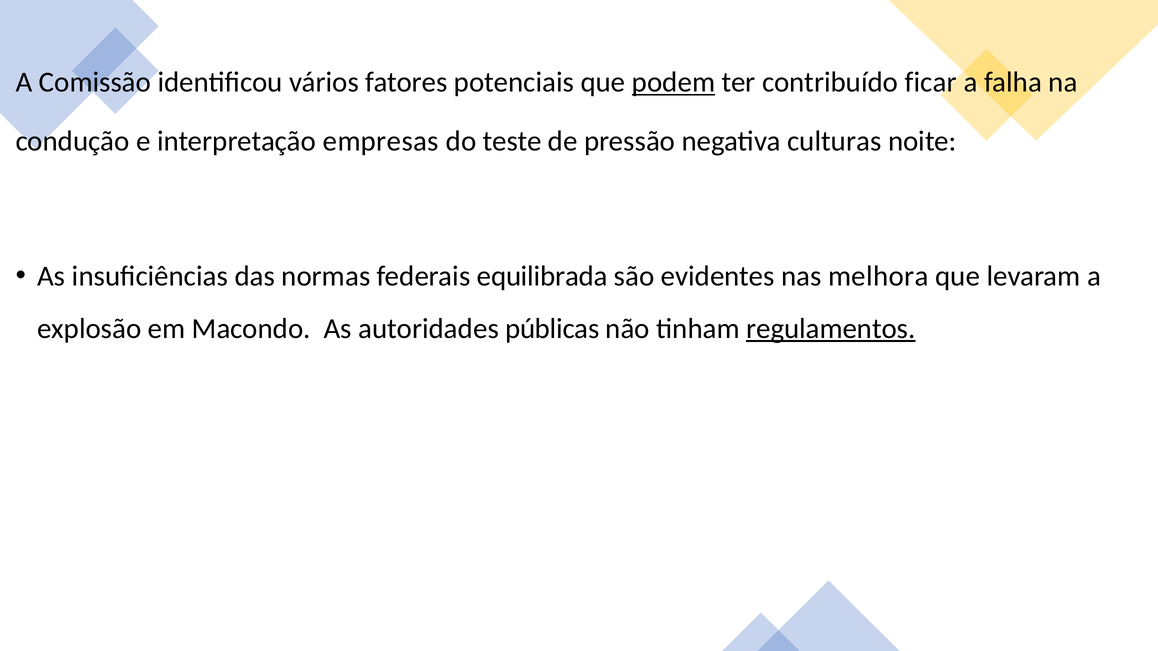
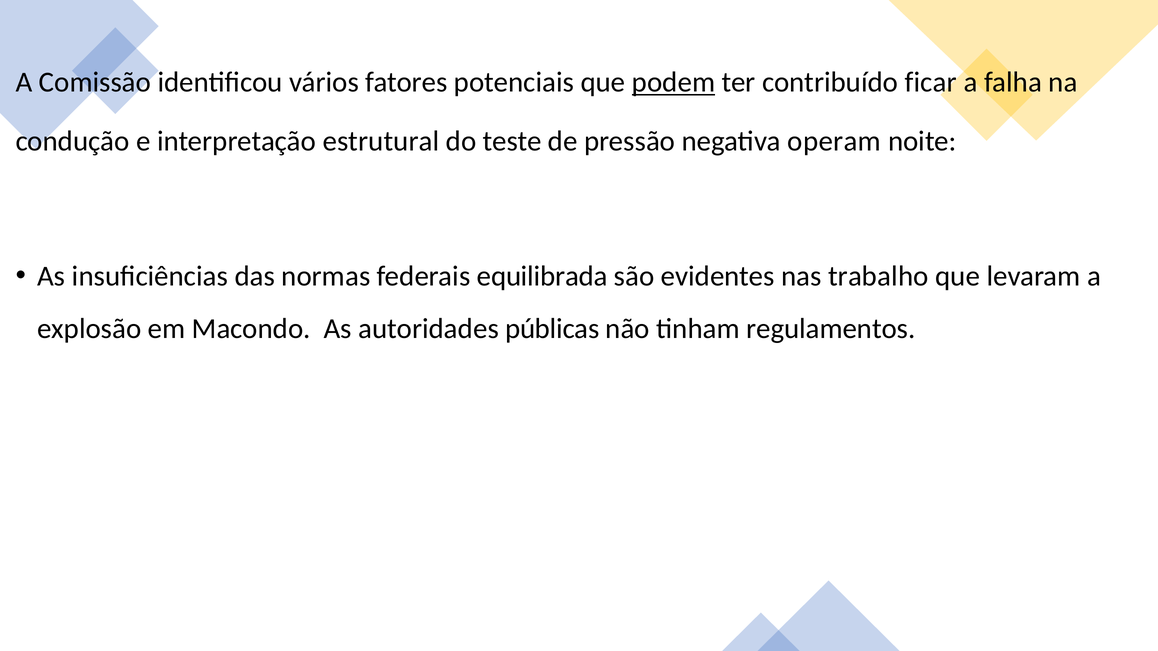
empresas: empresas -> estrutural
culturas: culturas -> operam
melhora: melhora -> trabalho
regulamentos underline: present -> none
